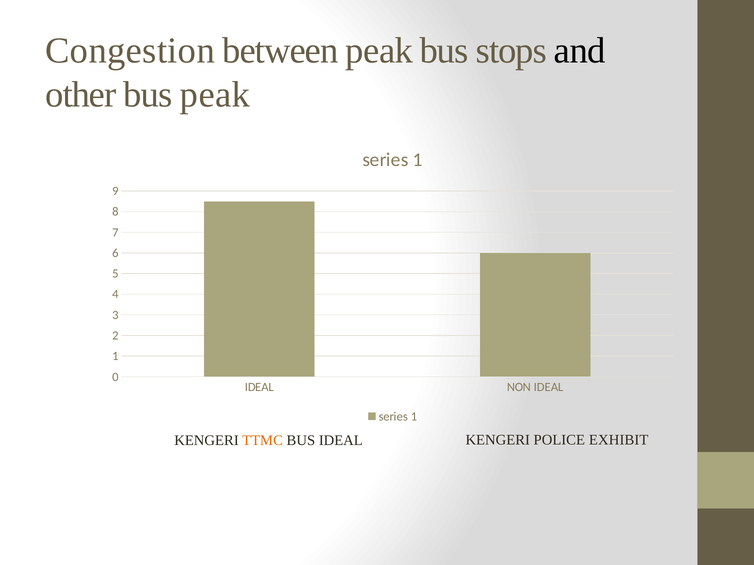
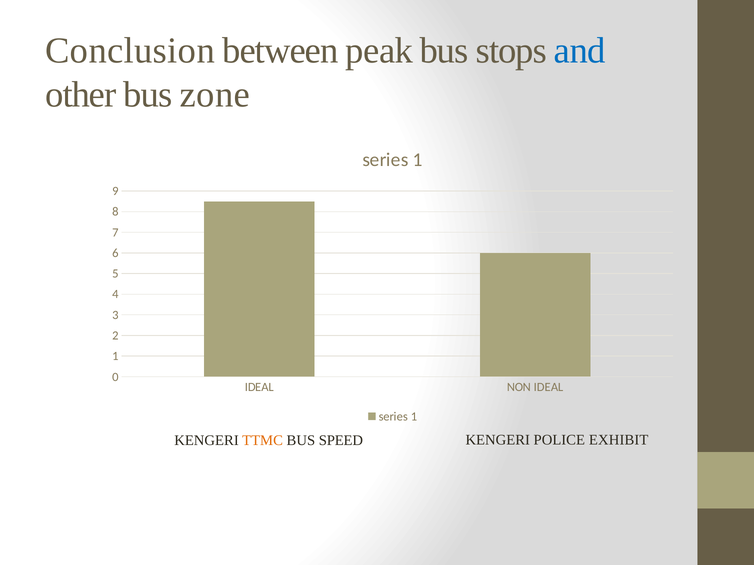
Congestion: Congestion -> Conclusion
and colour: black -> blue
bus peak: peak -> zone
BUS IDEAL: IDEAL -> SPEED
